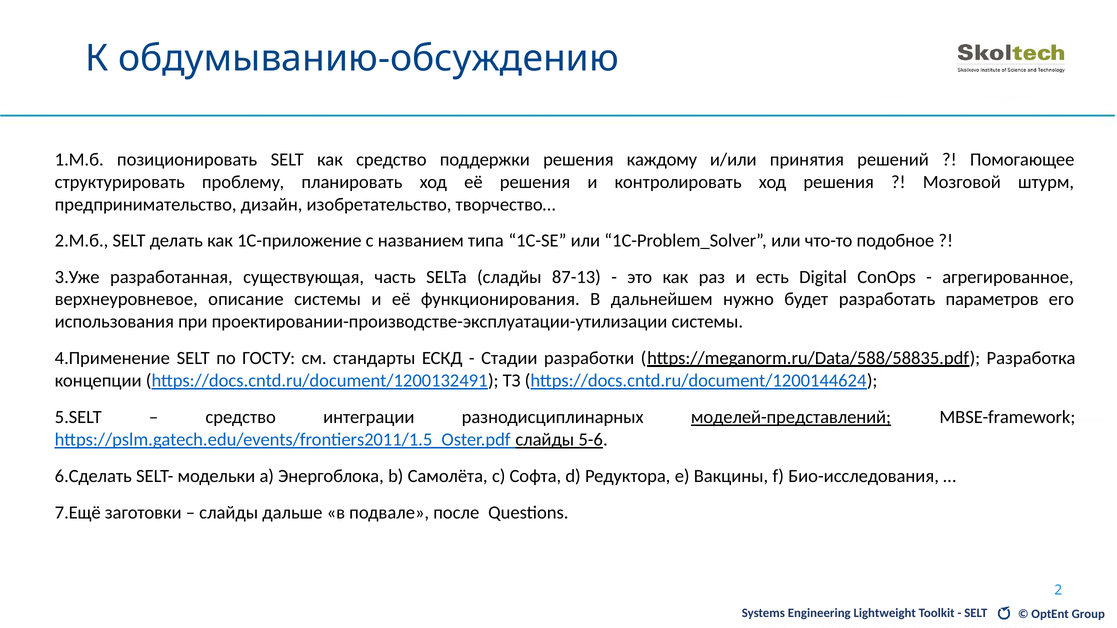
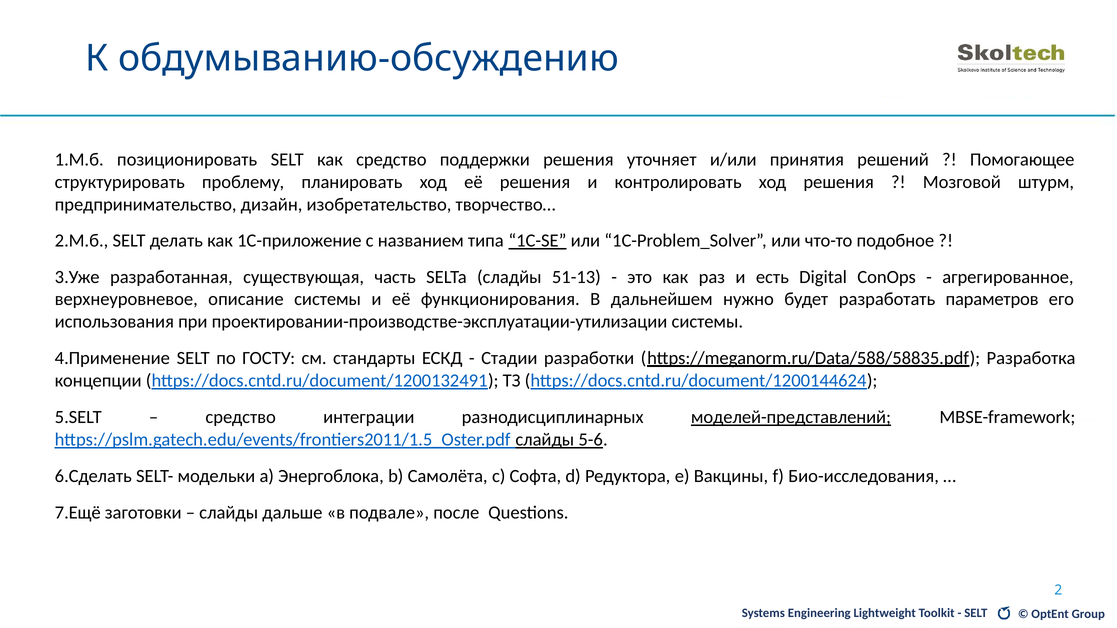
каждому: каждому -> уточняет
1C-SE underline: none -> present
87-13: 87-13 -> 51-13
